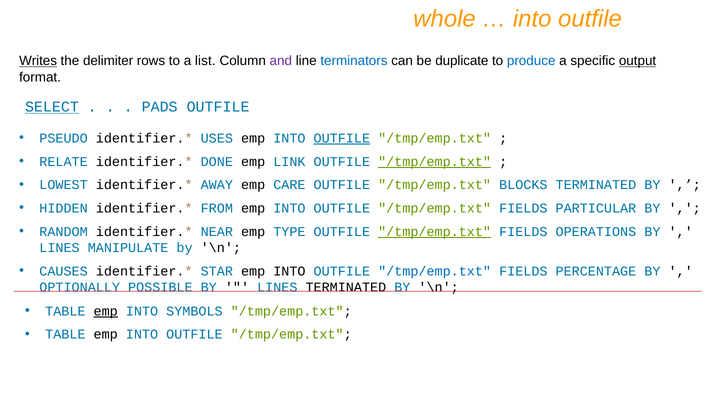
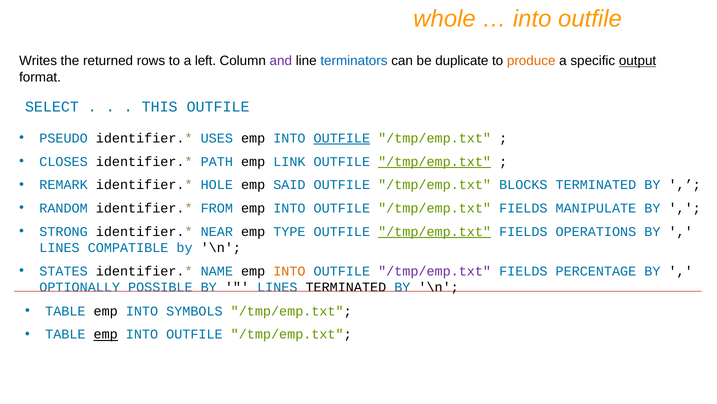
Writes underline: present -> none
delimiter: delimiter -> returned
list: list -> left
produce colour: blue -> orange
SELECT underline: present -> none
PADS: PADS -> THIS
RELATE: RELATE -> CLOSES
DONE: DONE -> PATH
LOWEST: LOWEST -> REMARK
AWAY: AWAY -> HOLE
CARE: CARE -> SAID
HIDDEN: HIDDEN -> RANDOM
PARTICULAR: PARTICULAR -> MANIPULATE
RANDOM: RANDOM -> STRONG
MANIPULATE: MANIPULATE -> COMPATIBLE
CAUSES: CAUSES -> STATES
STAR: STAR -> NAME
INTO at (289, 271) colour: black -> orange
/tmp/emp.txt at (435, 271) colour: blue -> purple
emp at (106, 311) underline: present -> none
emp at (106, 334) underline: none -> present
